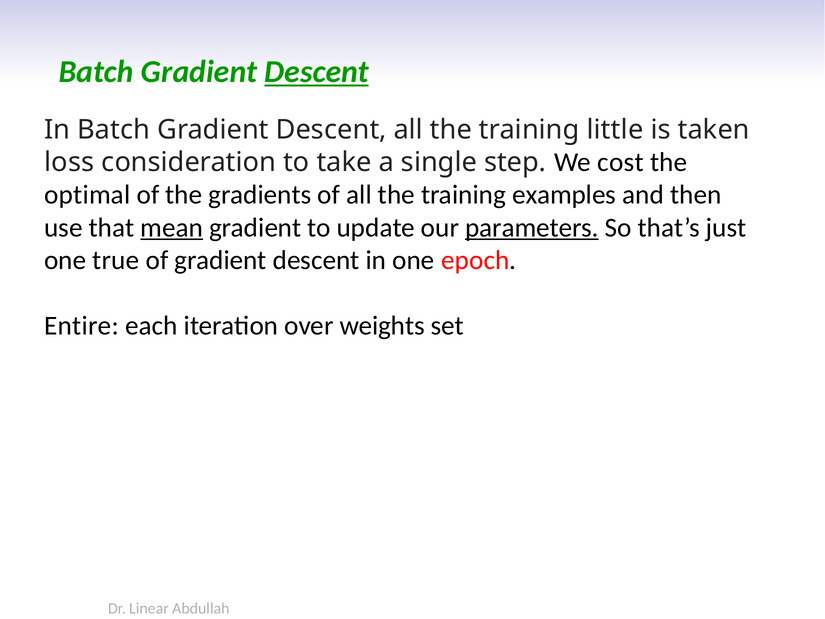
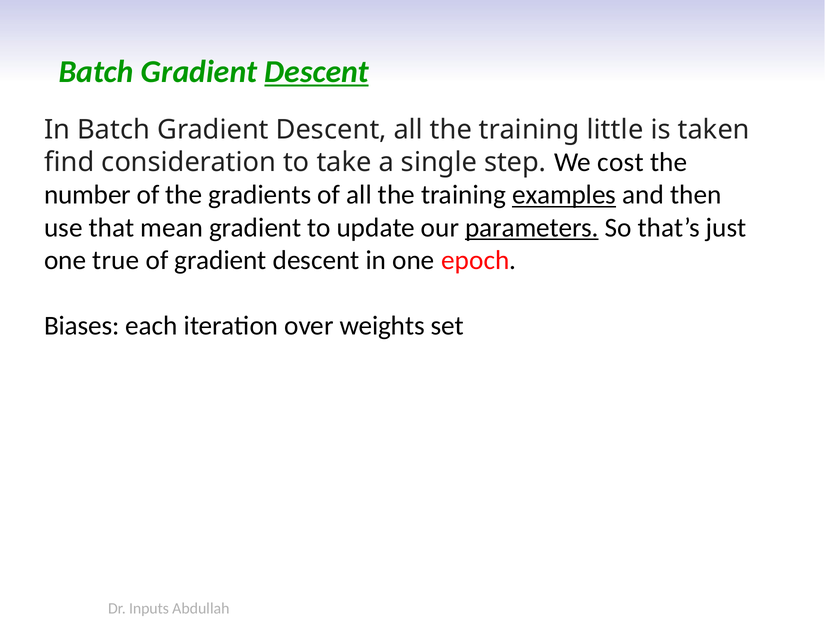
loss: loss -> find
optimal: optimal -> number
examples underline: none -> present
mean underline: present -> none
Entire: Entire -> Biases
Linear: Linear -> Inputs
